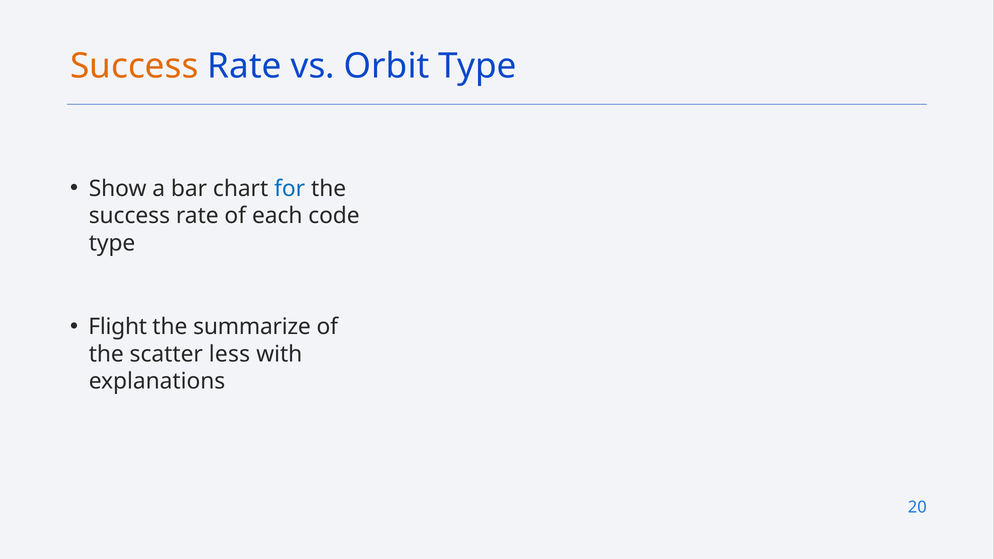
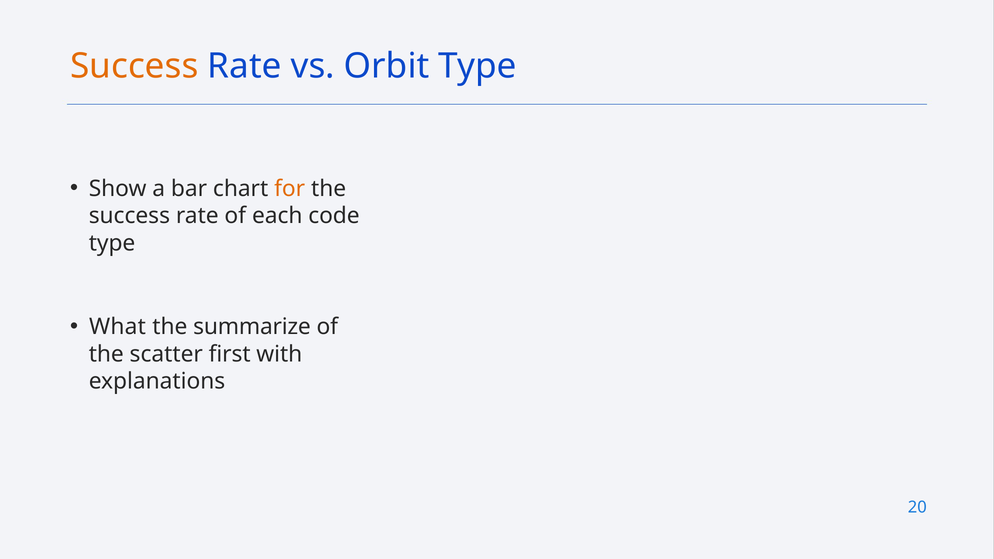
for colour: blue -> orange
Flight: Flight -> What
less: less -> first
